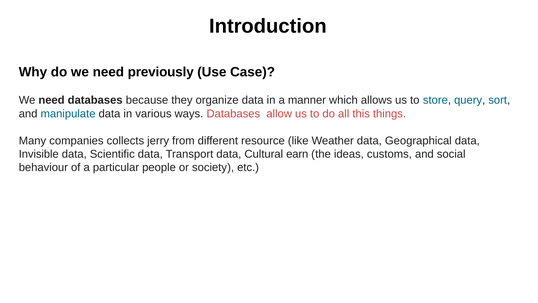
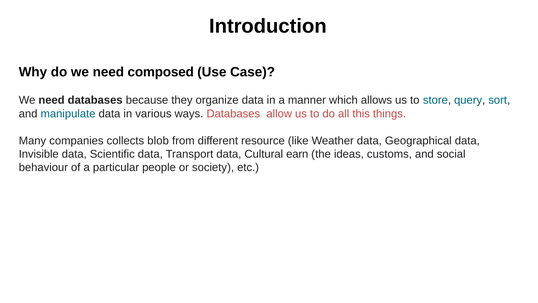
previously: previously -> composed
jerry: jerry -> blob
